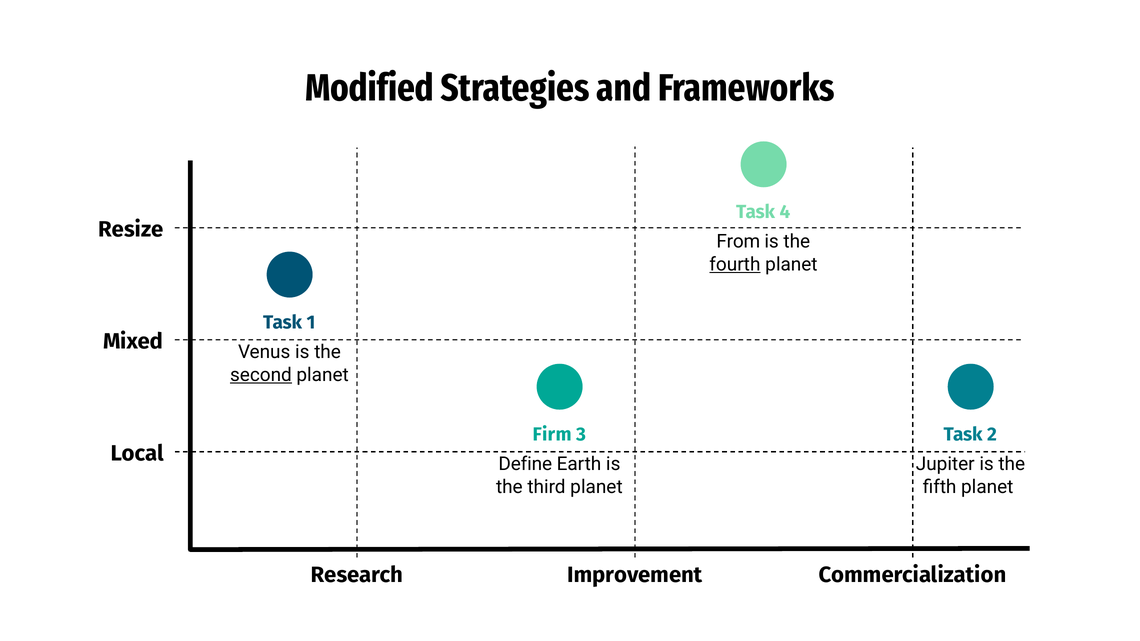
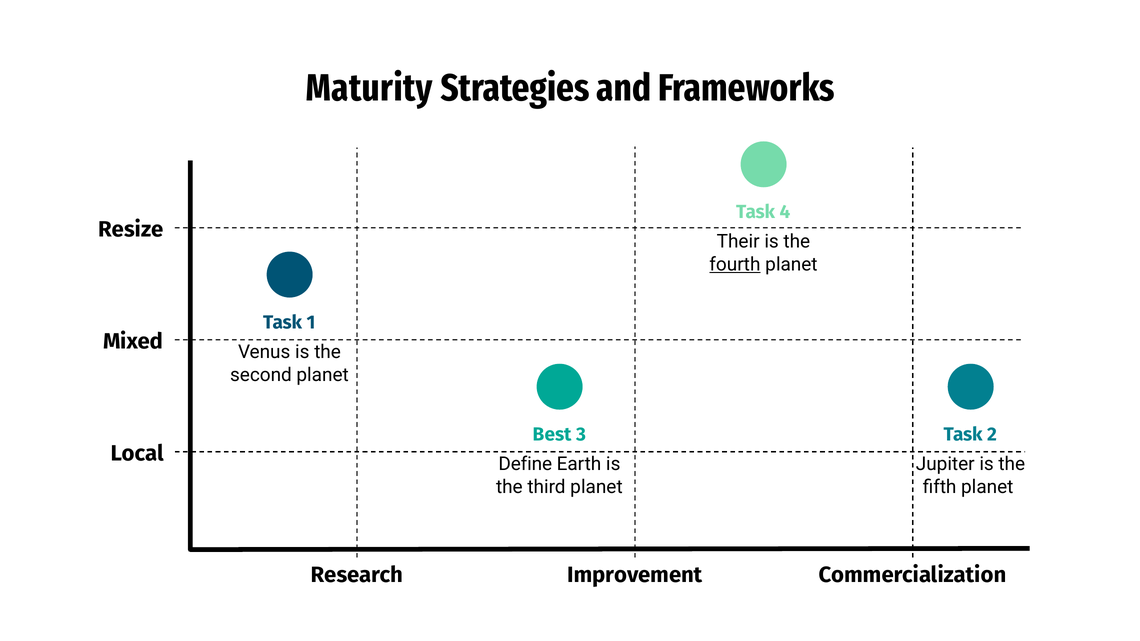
Modified: Modified -> Maturity
From: From -> Their
second underline: present -> none
Firm: Firm -> Best
